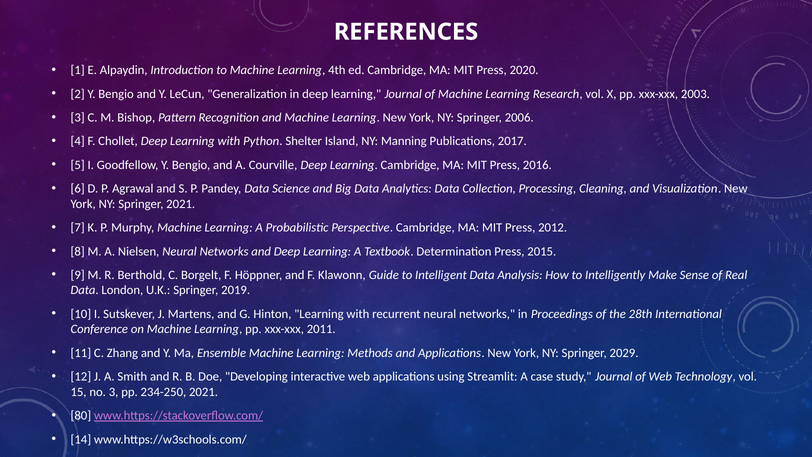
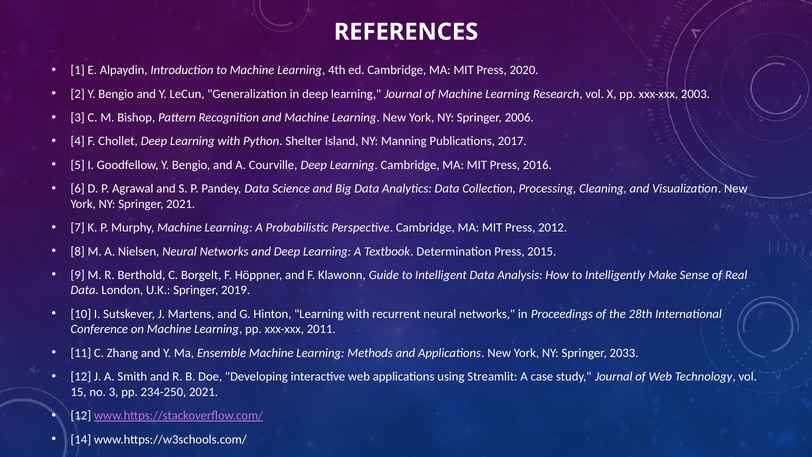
2029: 2029 -> 2033
80 at (81, 415): 80 -> 12
